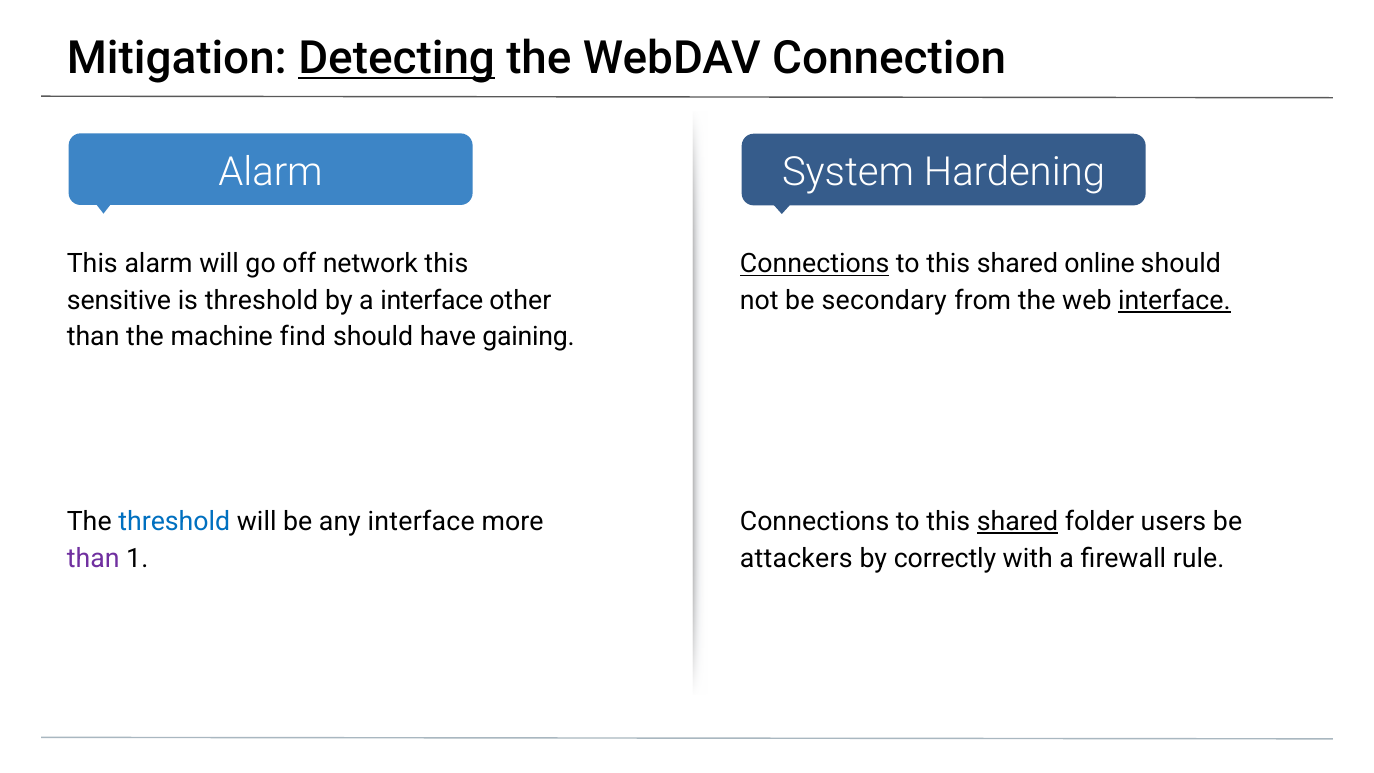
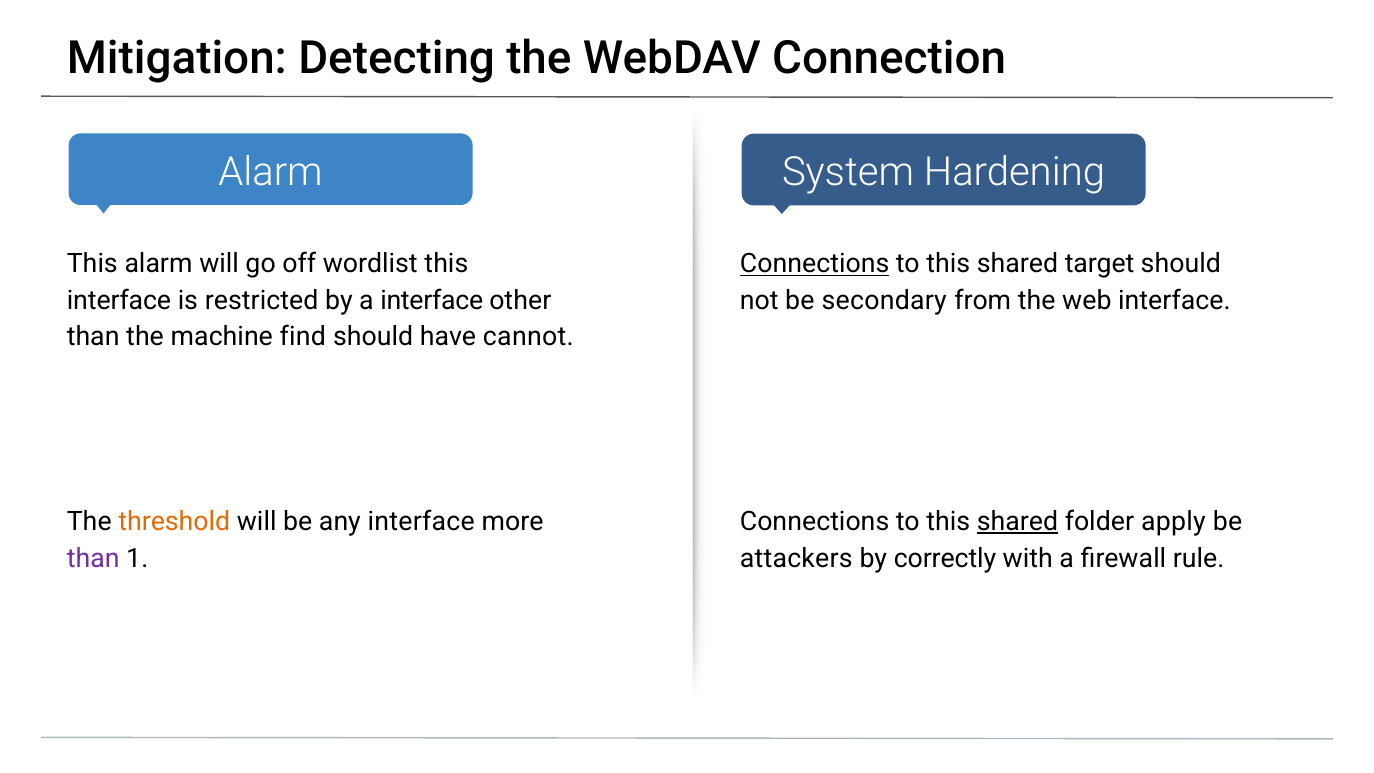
Detecting underline: present -> none
network: network -> wordlist
online: online -> target
sensitive at (119, 300): sensitive -> interface
is threshold: threshold -> restricted
interface at (1174, 301) underline: present -> none
gaining: gaining -> cannot
threshold at (174, 521) colour: blue -> orange
users: users -> apply
